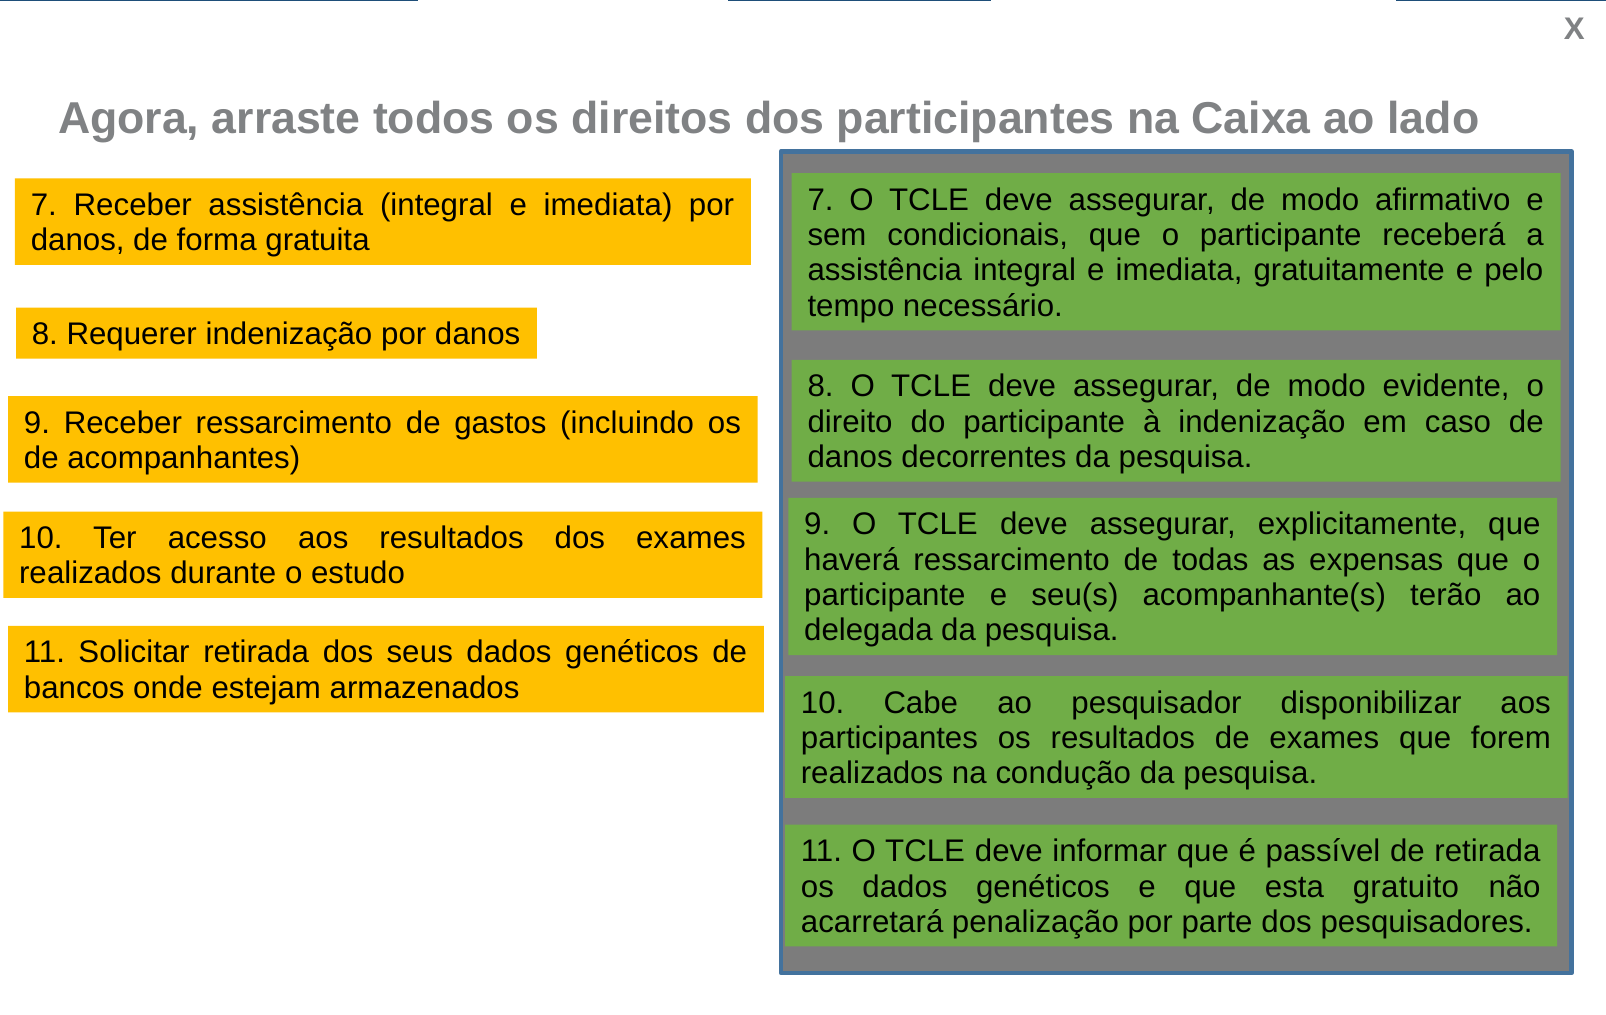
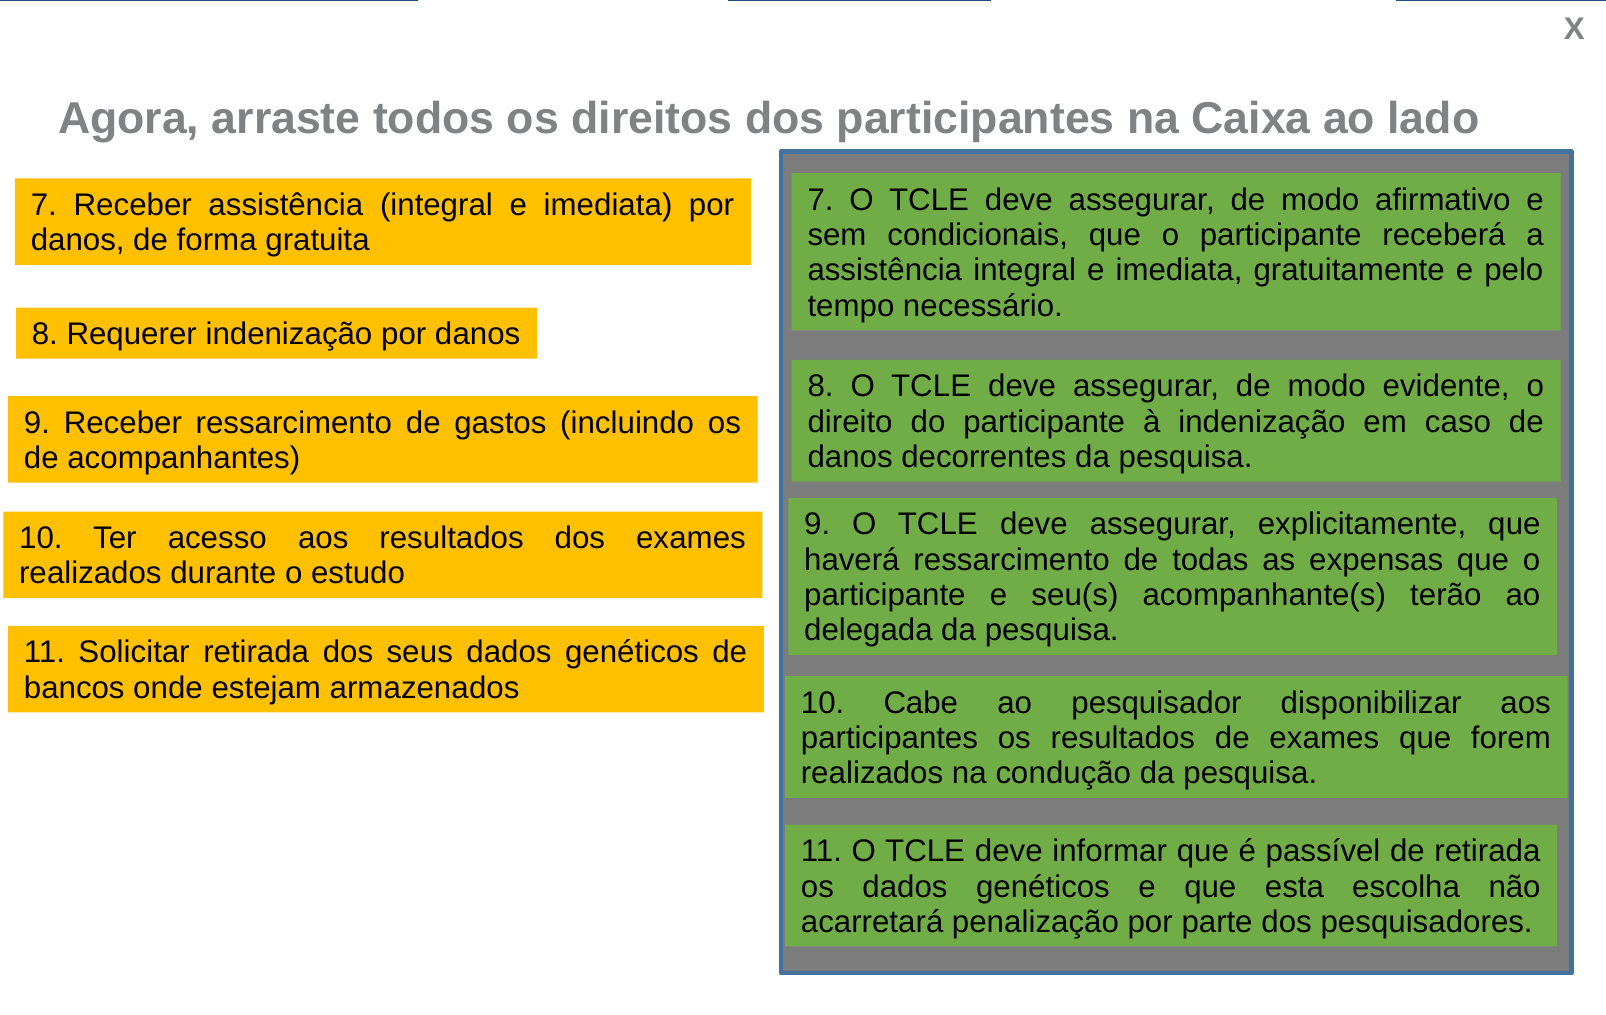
gratuito: gratuito -> escolha
